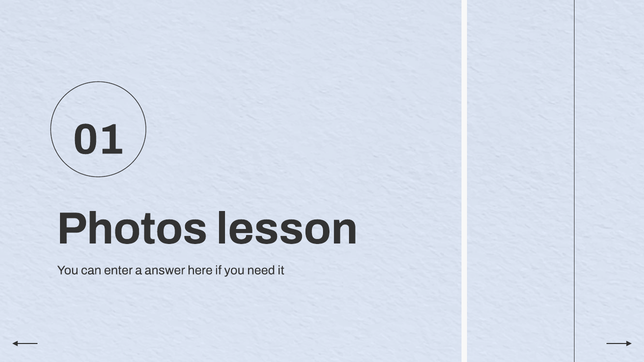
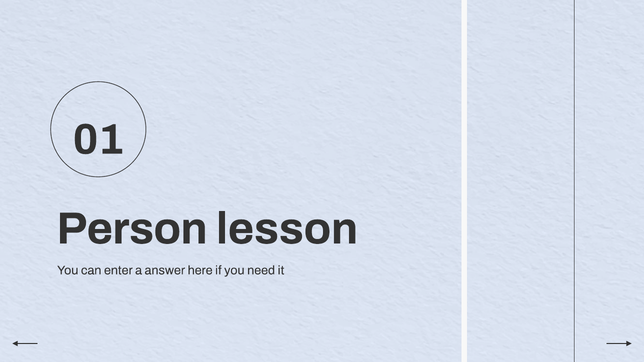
Photos: Photos -> Person
